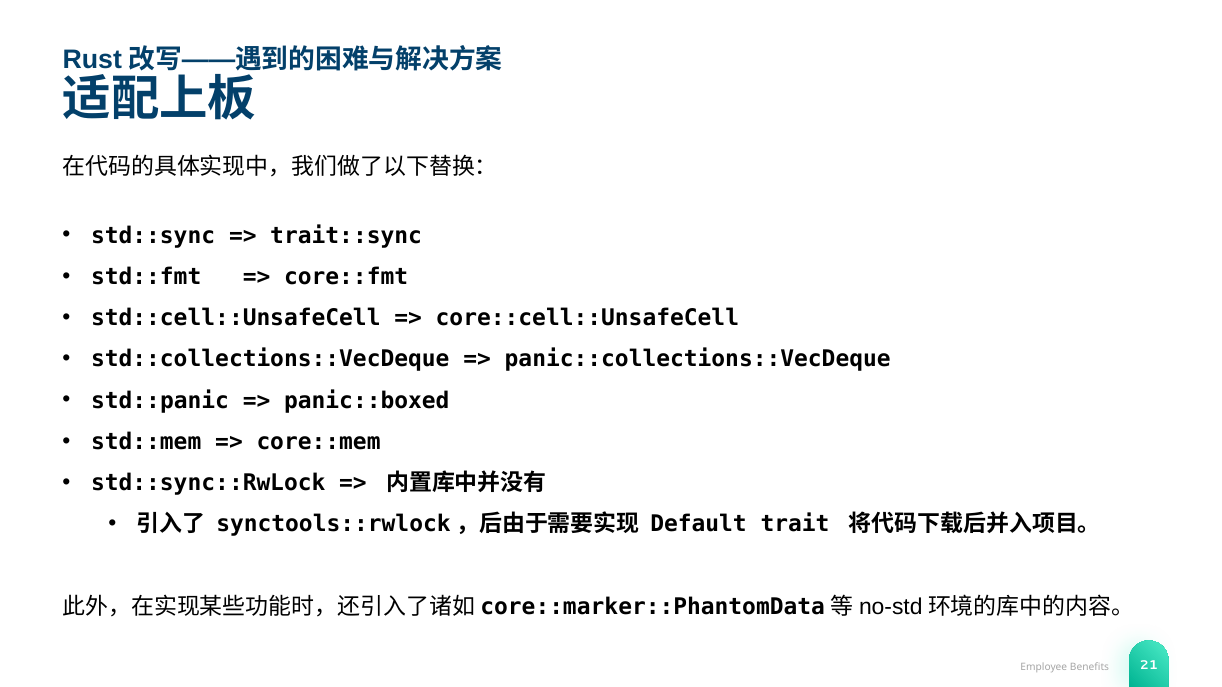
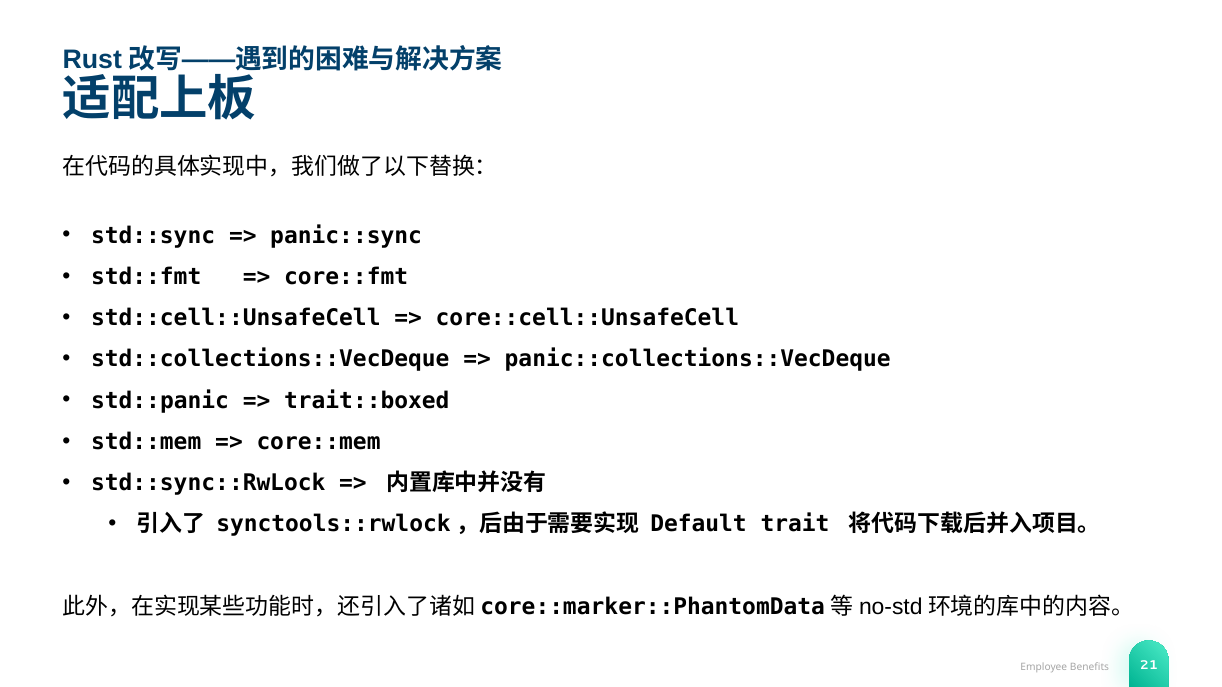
trait::sync: trait::sync -> panic::sync
panic::boxed: panic::boxed -> trait::boxed
